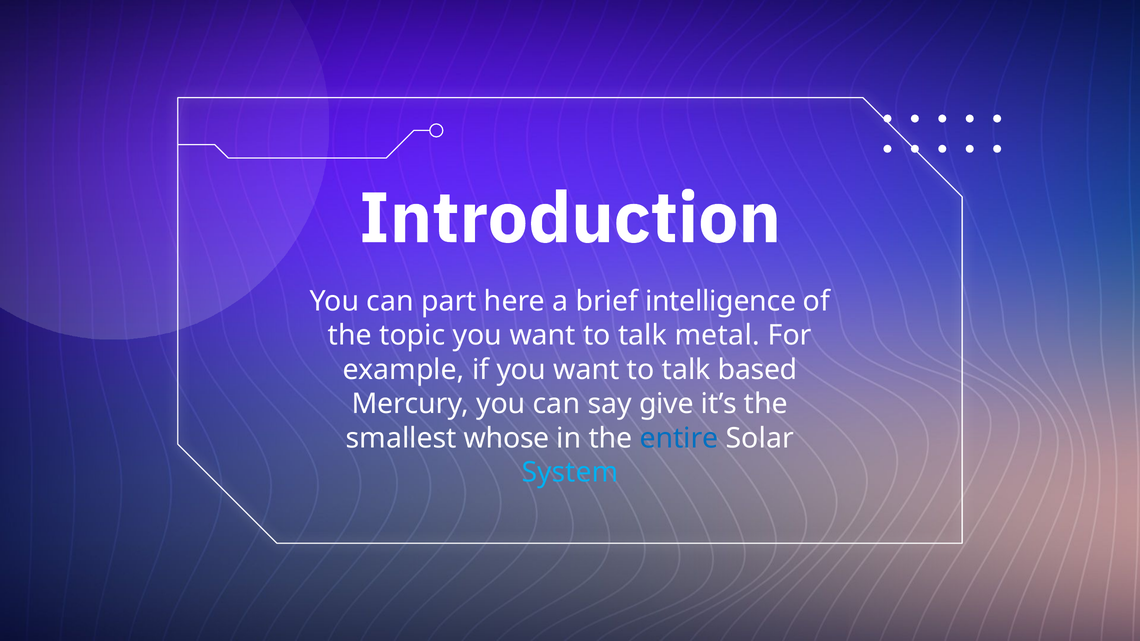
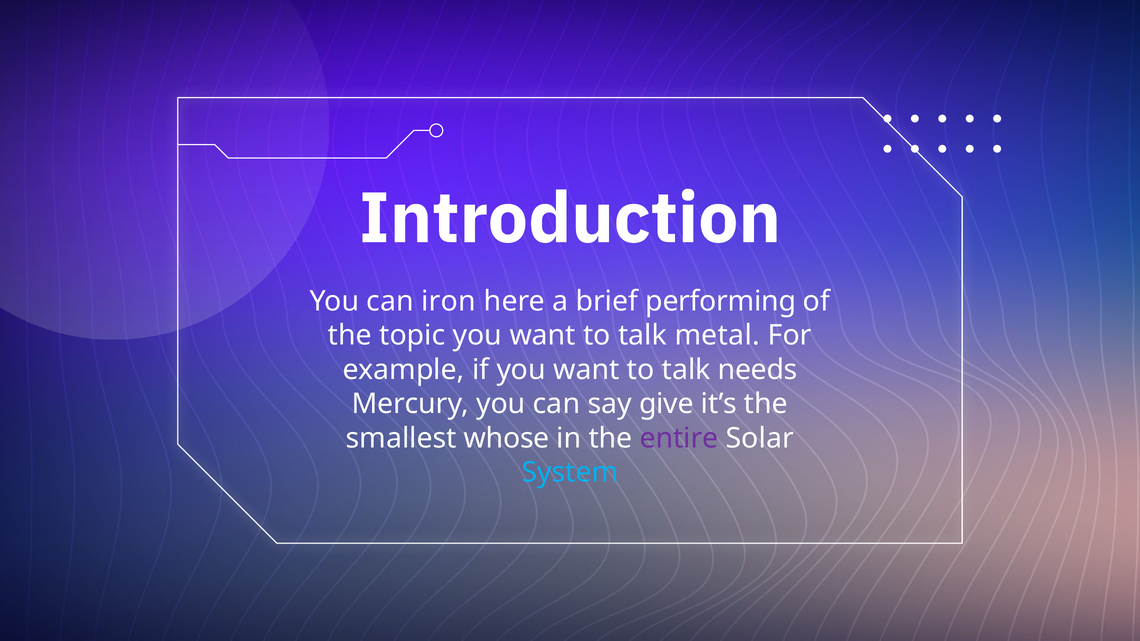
part: part -> iron
intelligence: intelligence -> performing
based: based -> needs
entire colour: blue -> purple
